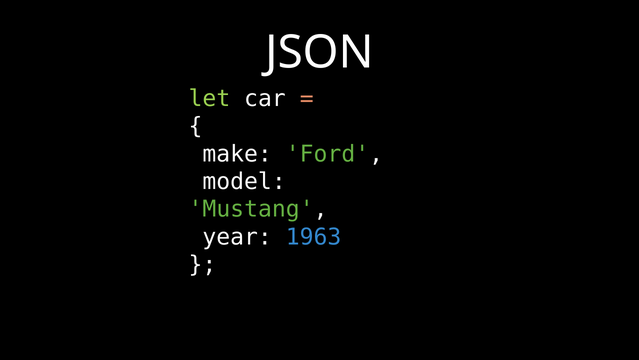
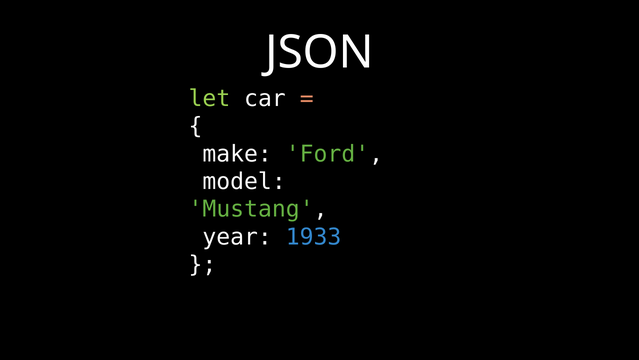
1963: 1963 -> 1933
